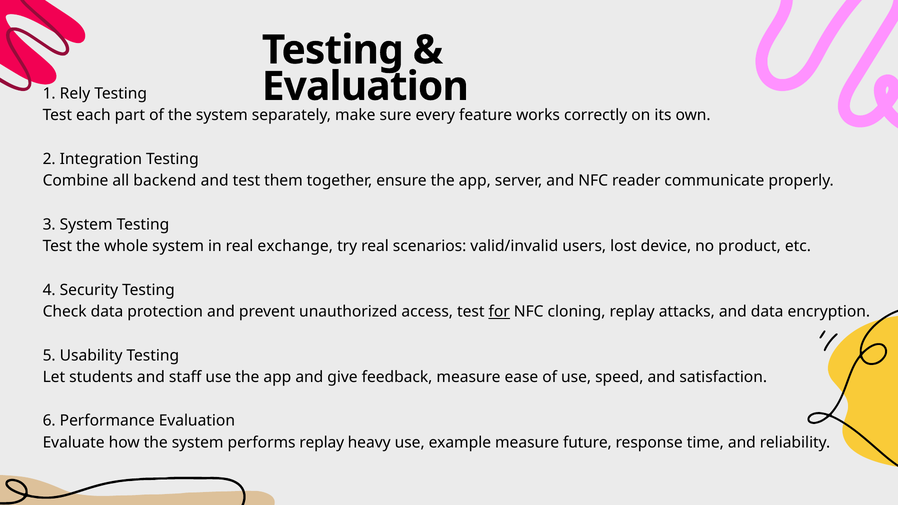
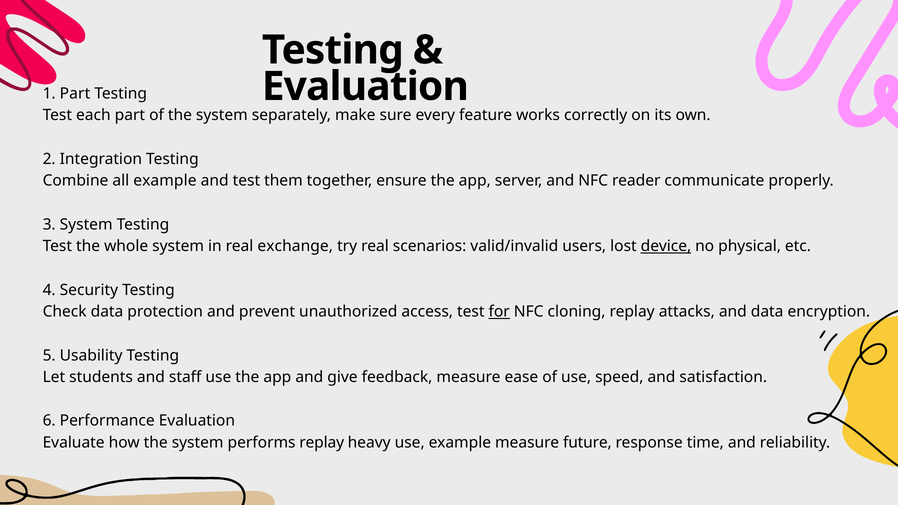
1 Rely: Rely -> Part
all backend: backend -> example
device underline: none -> present
product: product -> physical
